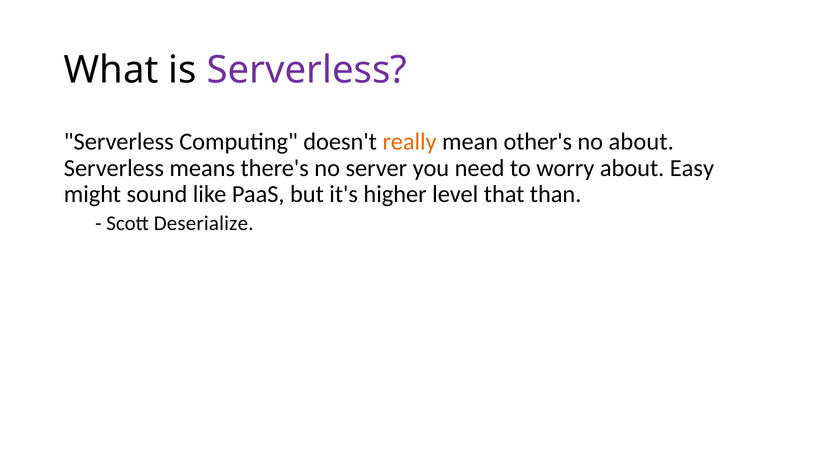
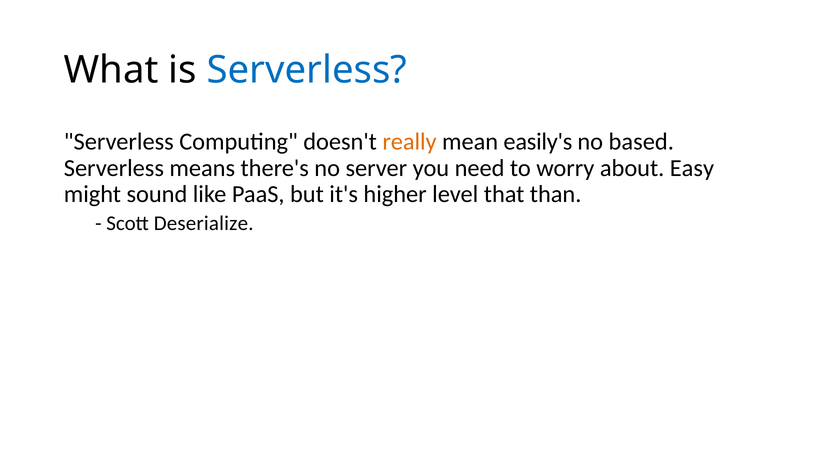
Serverless at (307, 70) colour: purple -> blue
other's: other's -> easily's
no about: about -> based
